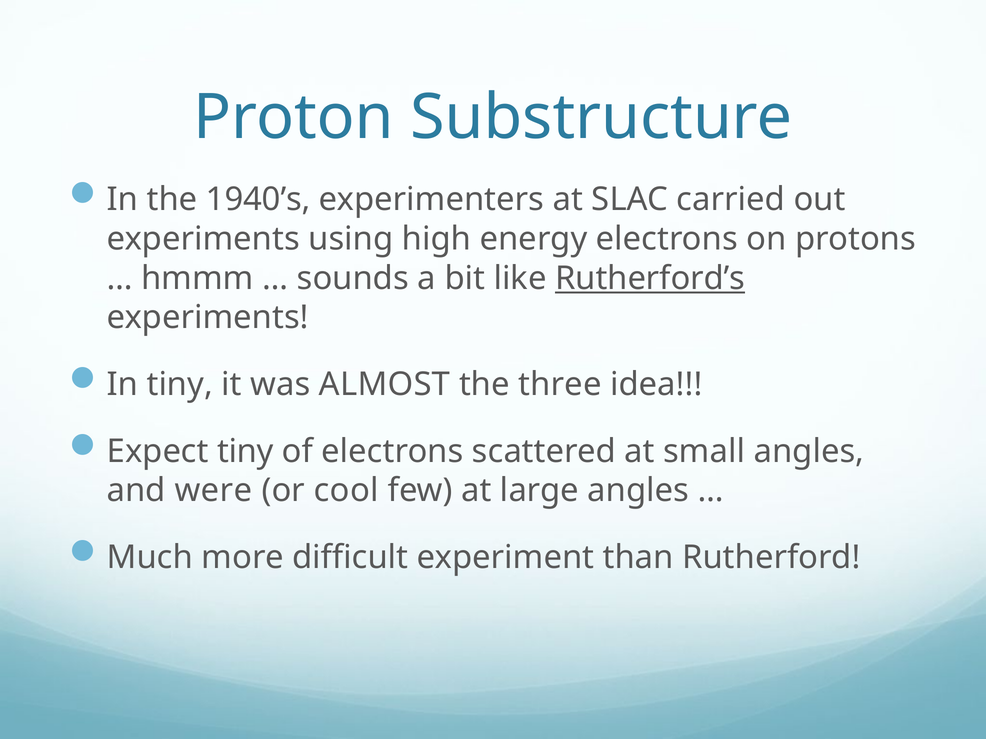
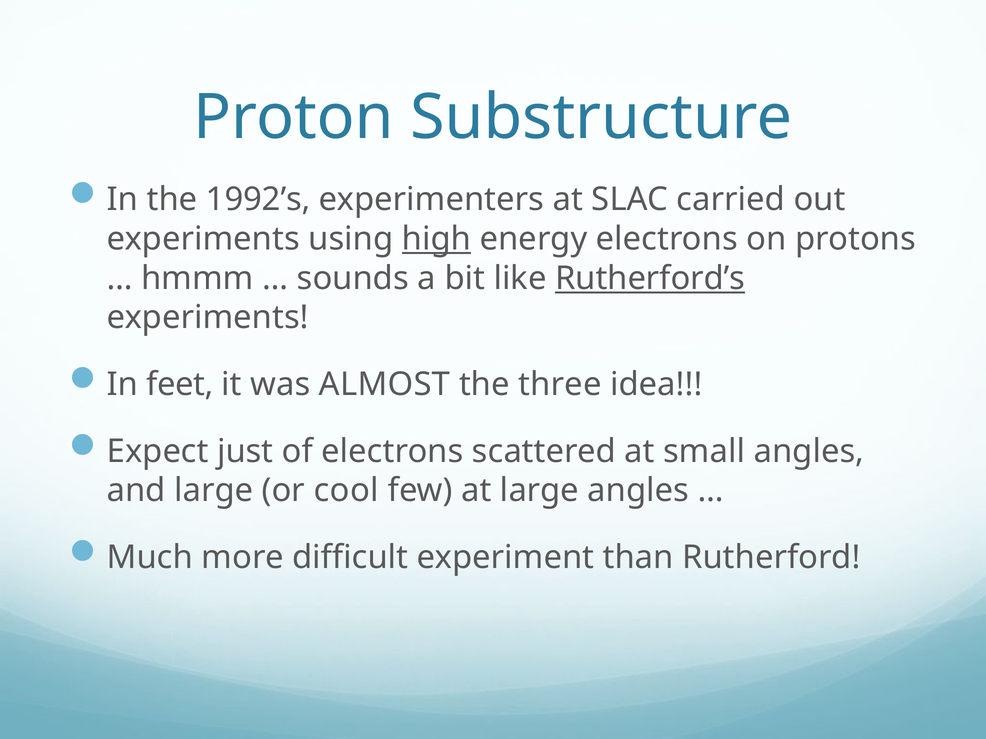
1940’s: 1940’s -> 1992’s
high underline: none -> present
In tiny: tiny -> feet
Expect tiny: tiny -> just
and were: were -> large
